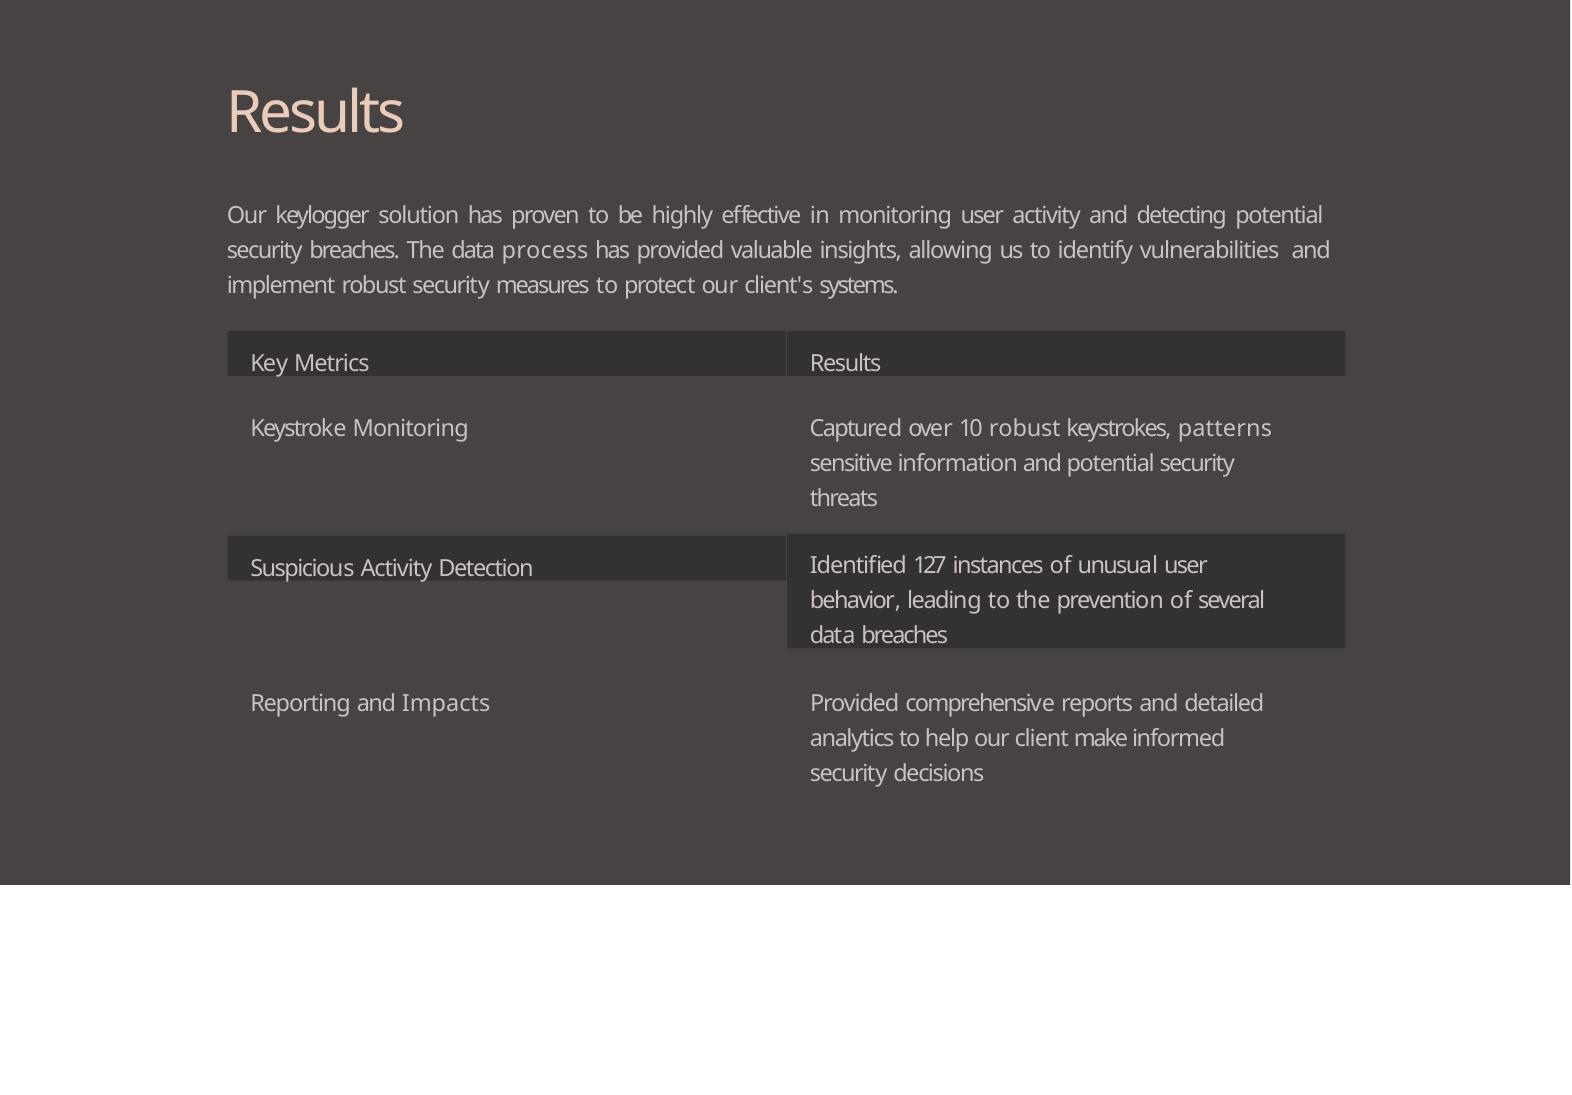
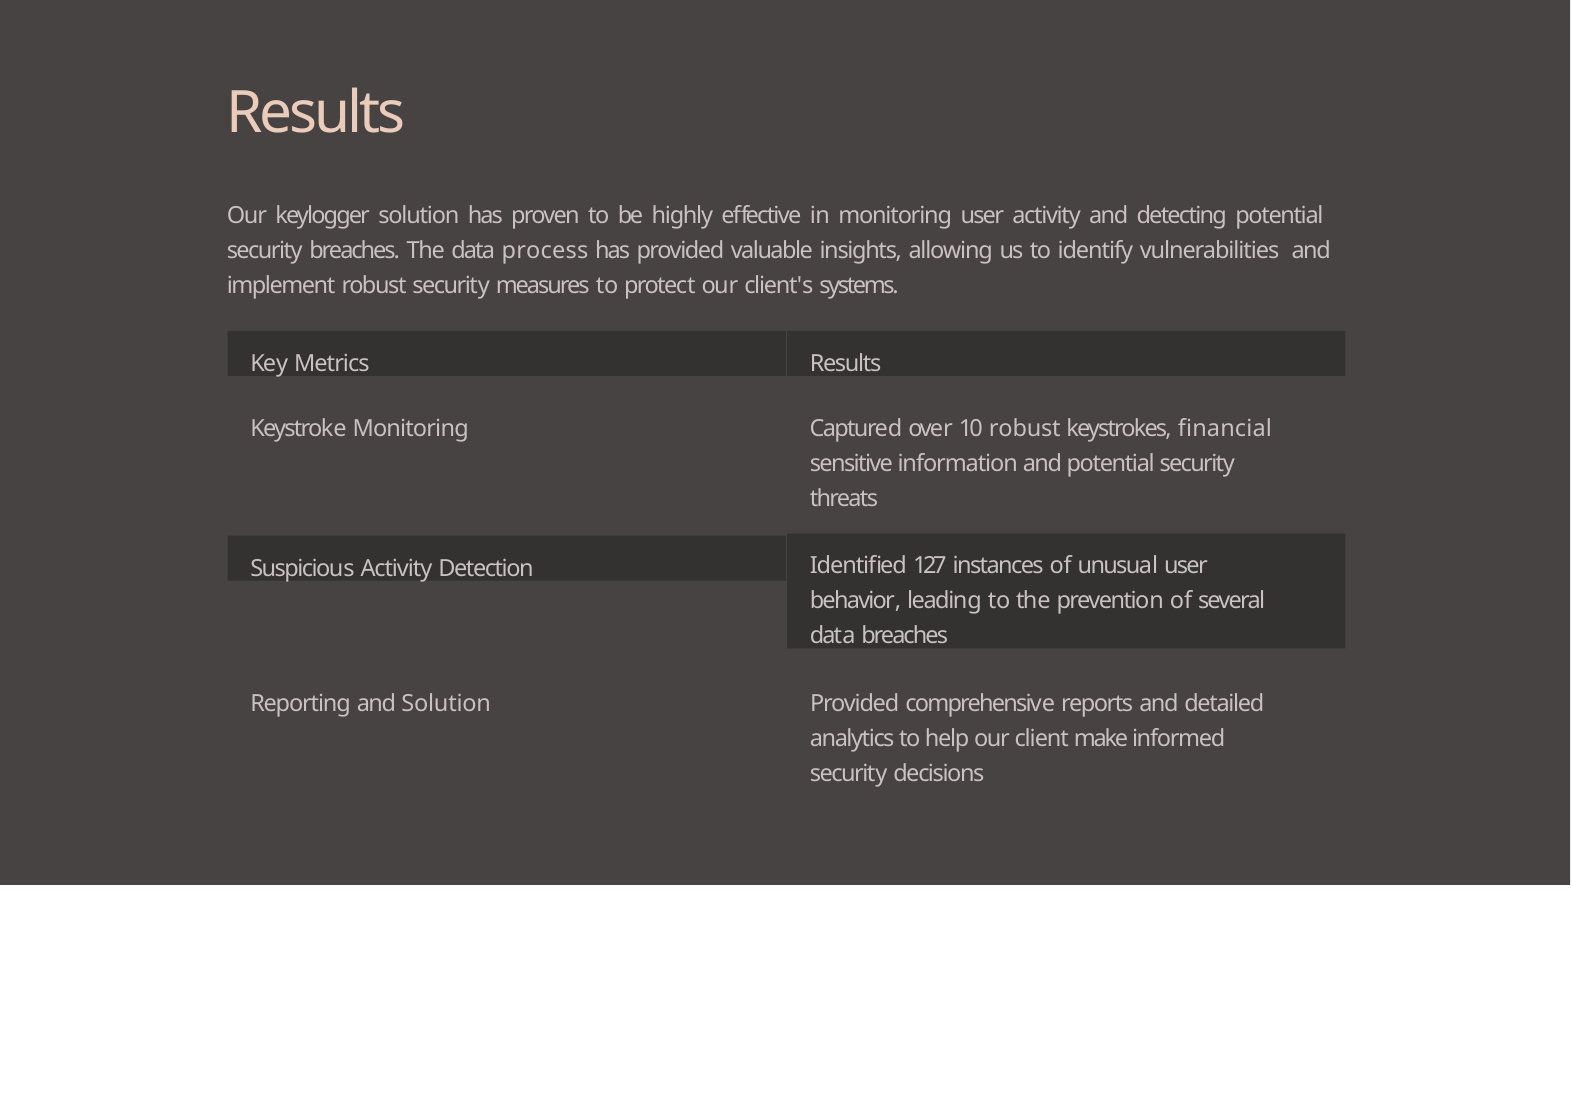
patterns: patterns -> financial
and Impacts: Impacts -> Solution
